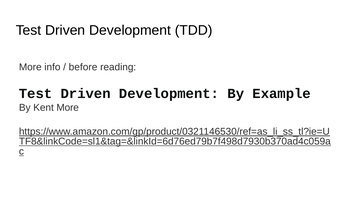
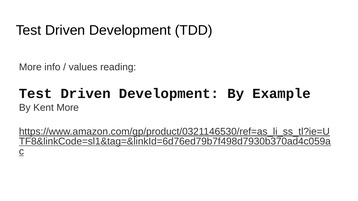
before: before -> values
